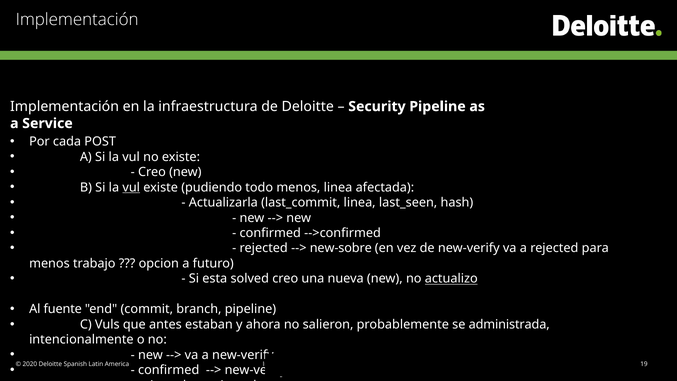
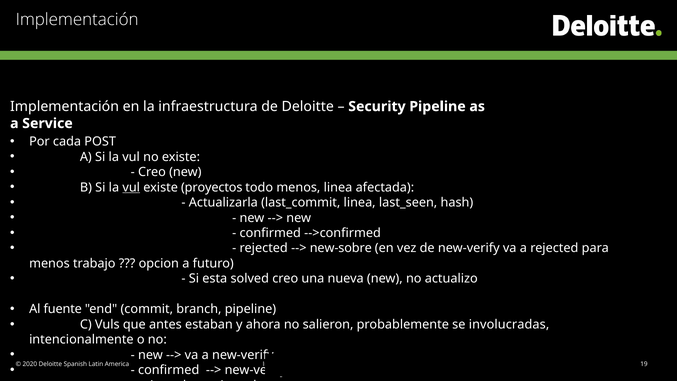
pudiendo: pudiendo -> proyectos
actualizo underline: present -> none
administrada: administrada -> involucradas
